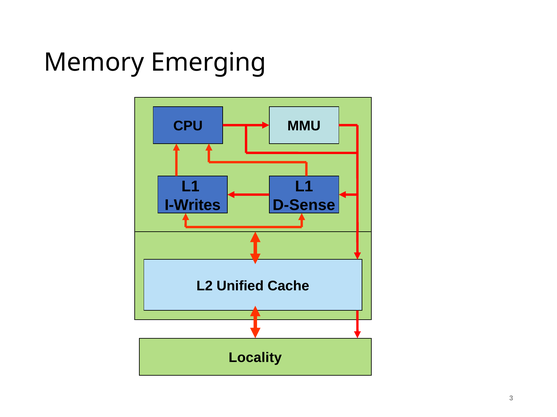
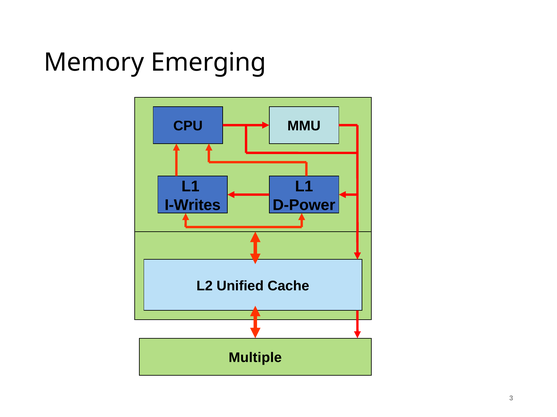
D-Sense: D-Sense -> D-Power
Locality: Locality -> Multiple
